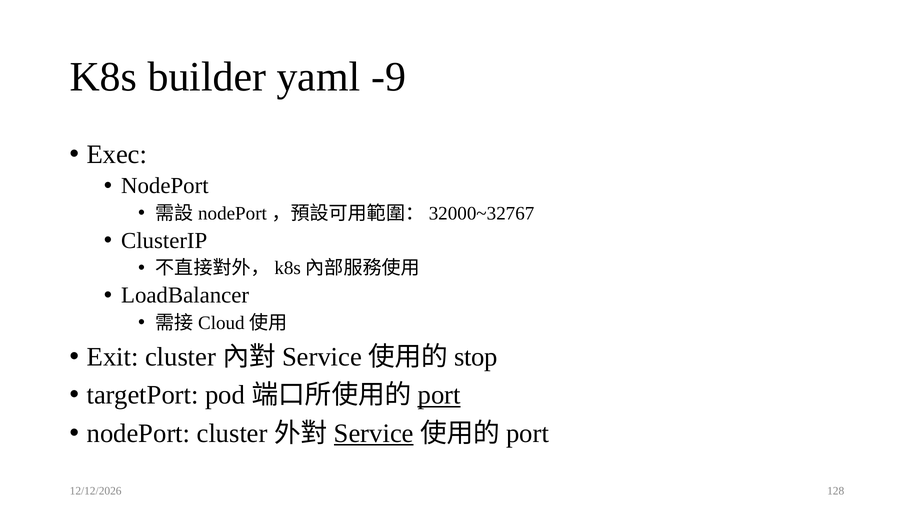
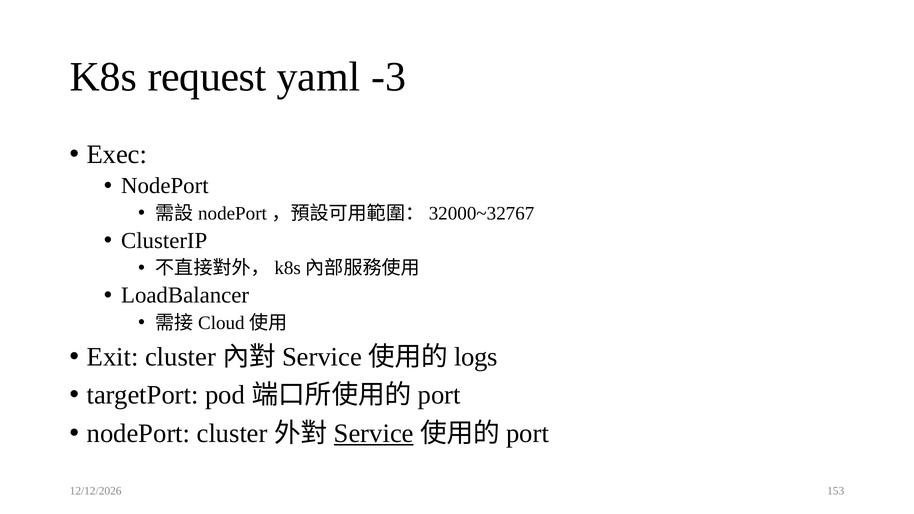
builder: builder -> request
-9: -9 -> -3
stop: stop -> logs
port at (439, 395) underline: present -> none
128: 128 -> 153
